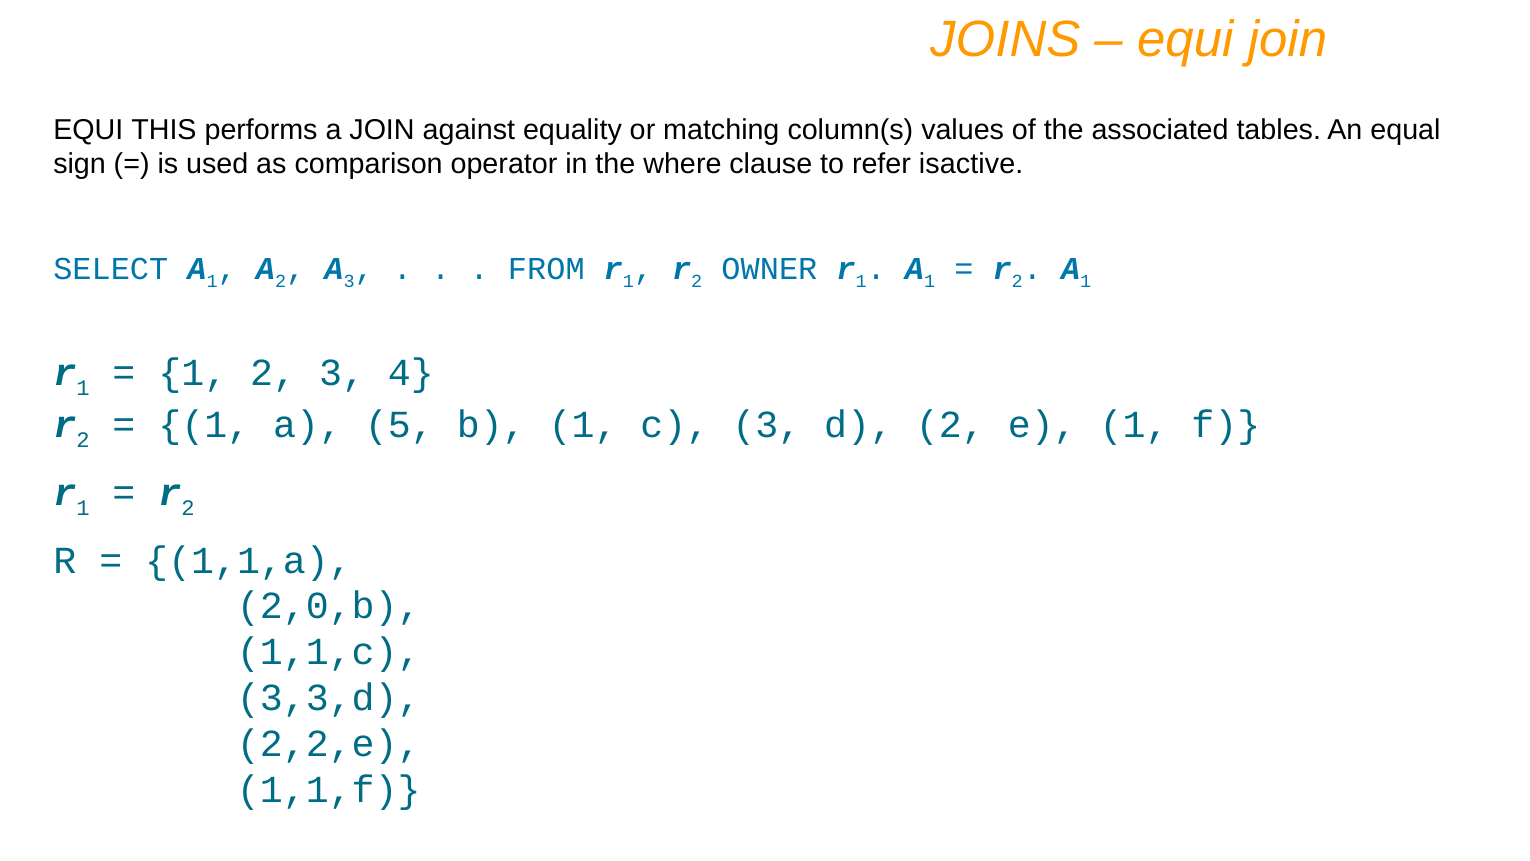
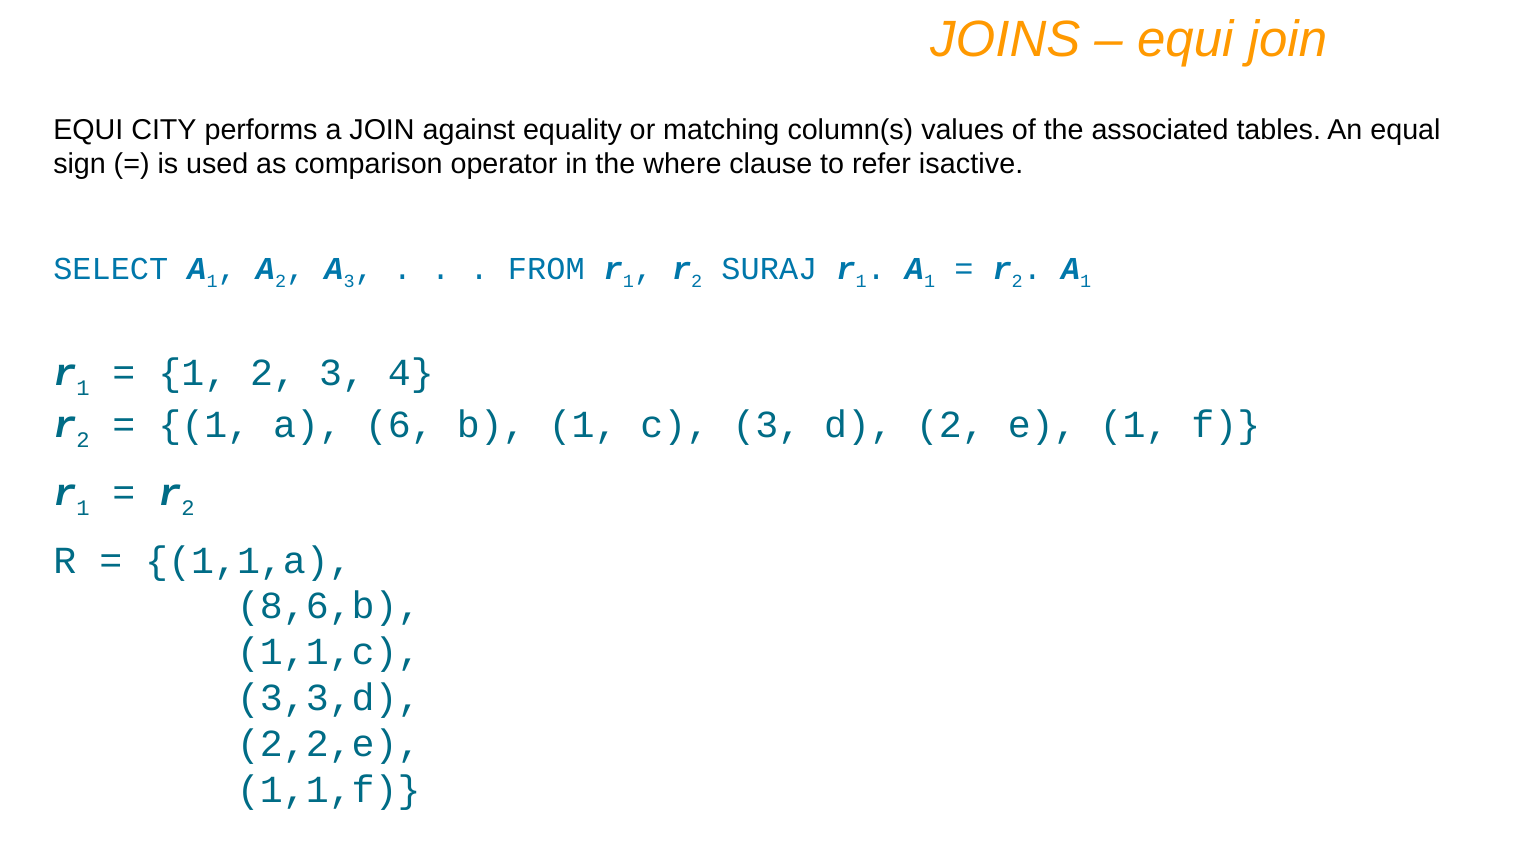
THIS: THIS -> CITY
OWNER: OWNER -> SURAJ
5: 5 -> 6
2,0,b: 2,0,b -> 8,6,b
